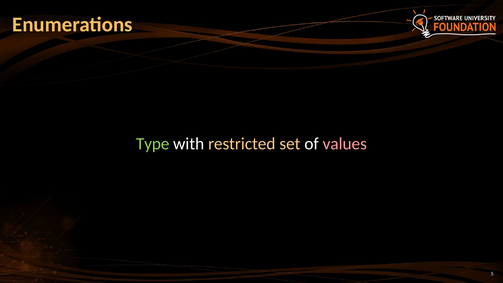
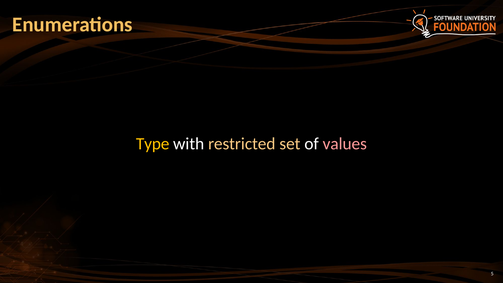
Type colour: light green -> yellow
